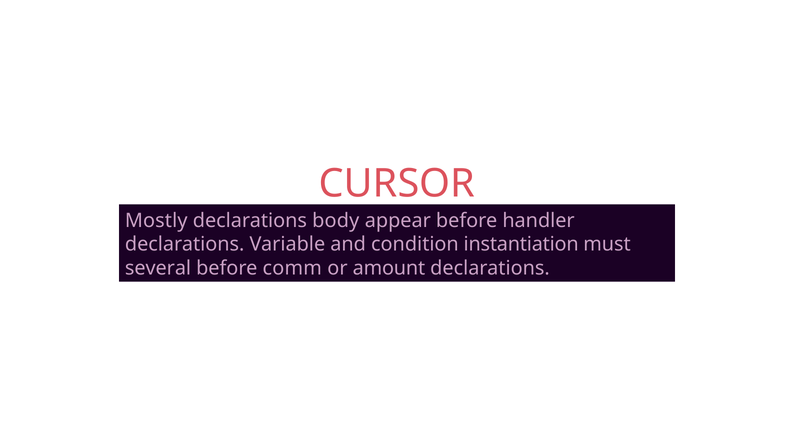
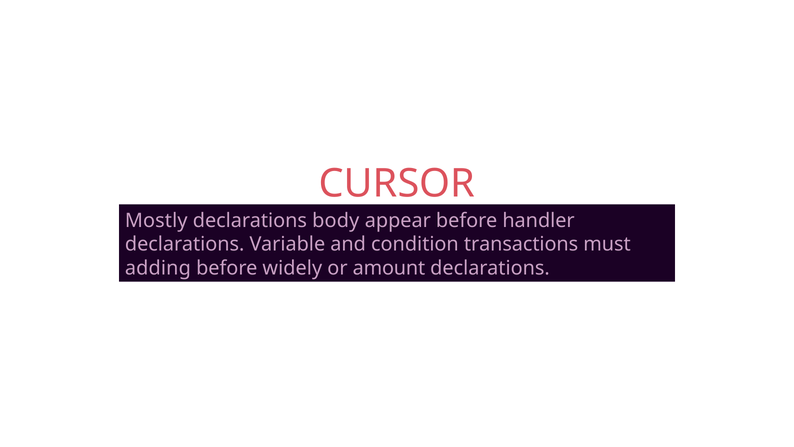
instantiation: instantiation -> transactions
several: several -> adding
comm: comm -> widely
